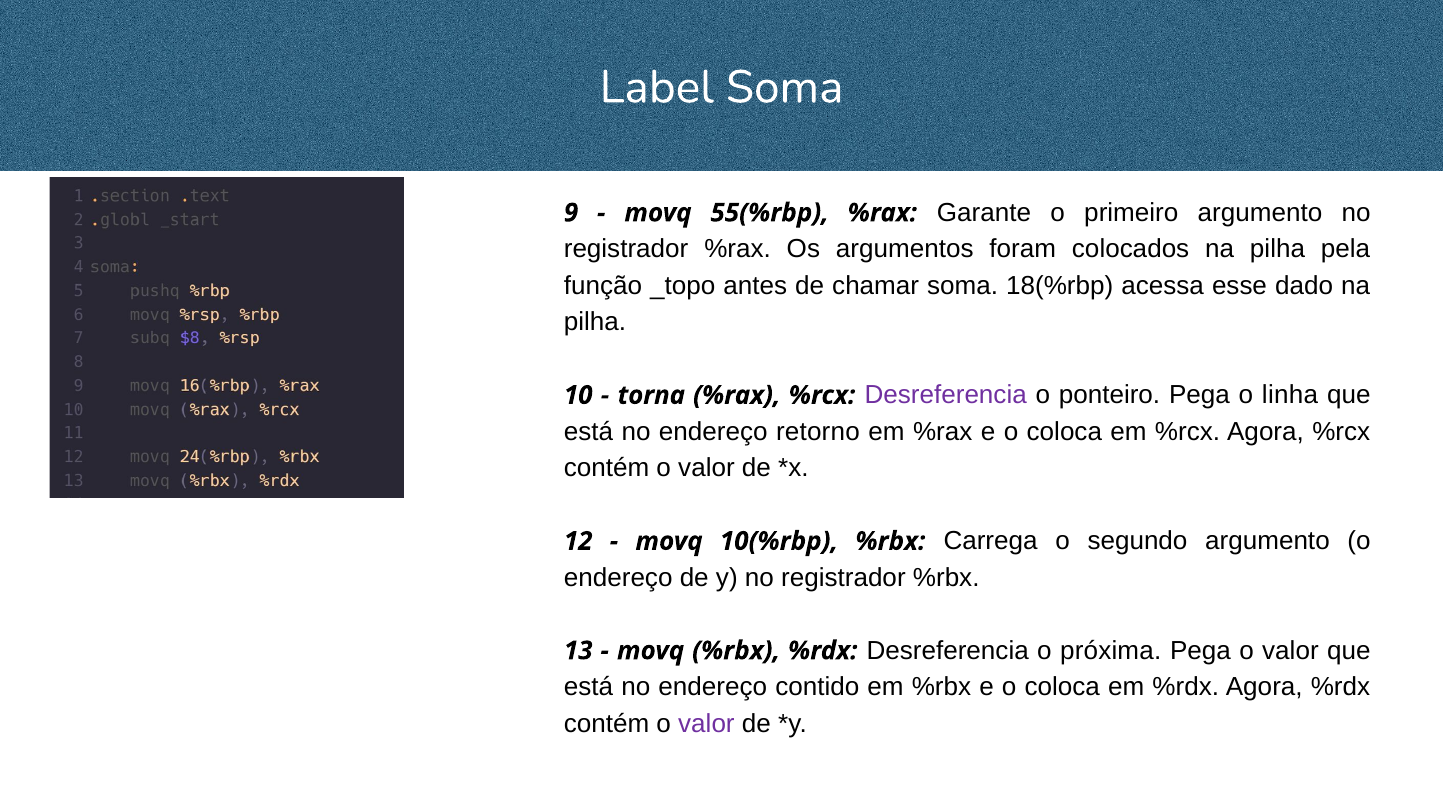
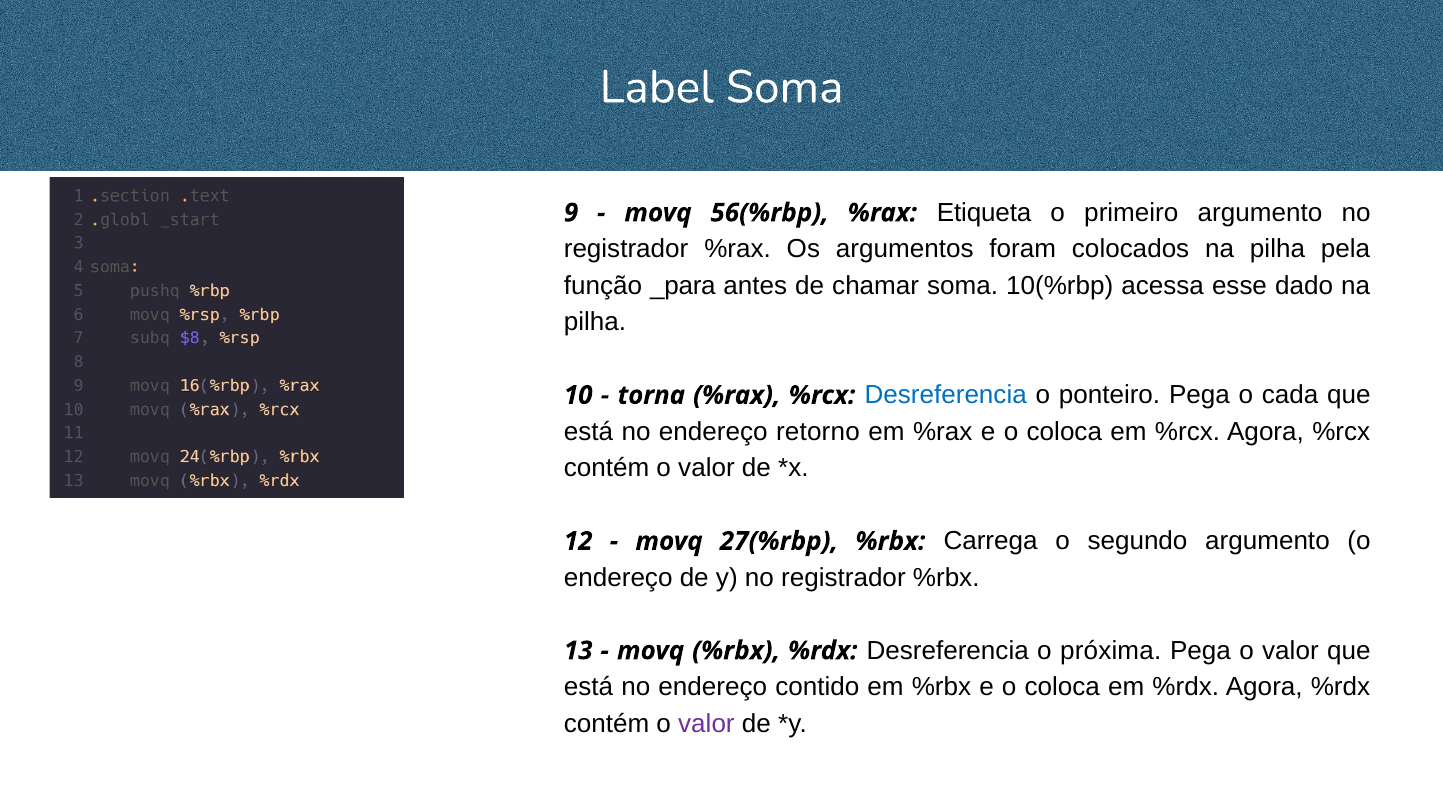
55(%rbp: 55(%rbp -> 56(%rbp
Garante: Garante -> Etiqueta
_topo: _topo -> _para
18(%rbp: 18(%rbp -> 10(%rbp
Desreferencia at (946, 395) colour: purple -> blue
linha: linha -> cada
10(%rbp: 10(%rbp -> 27(%rbp
